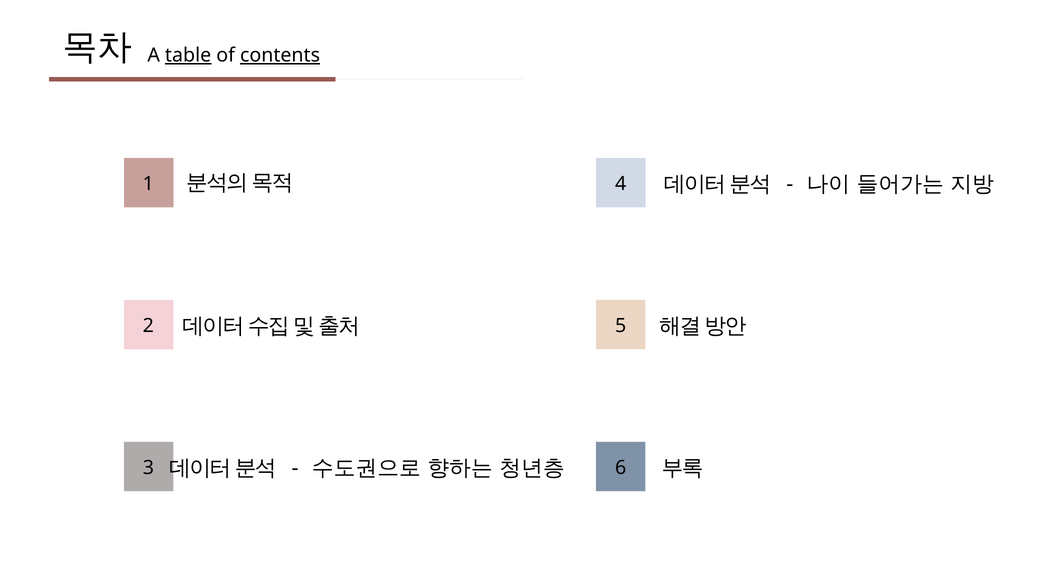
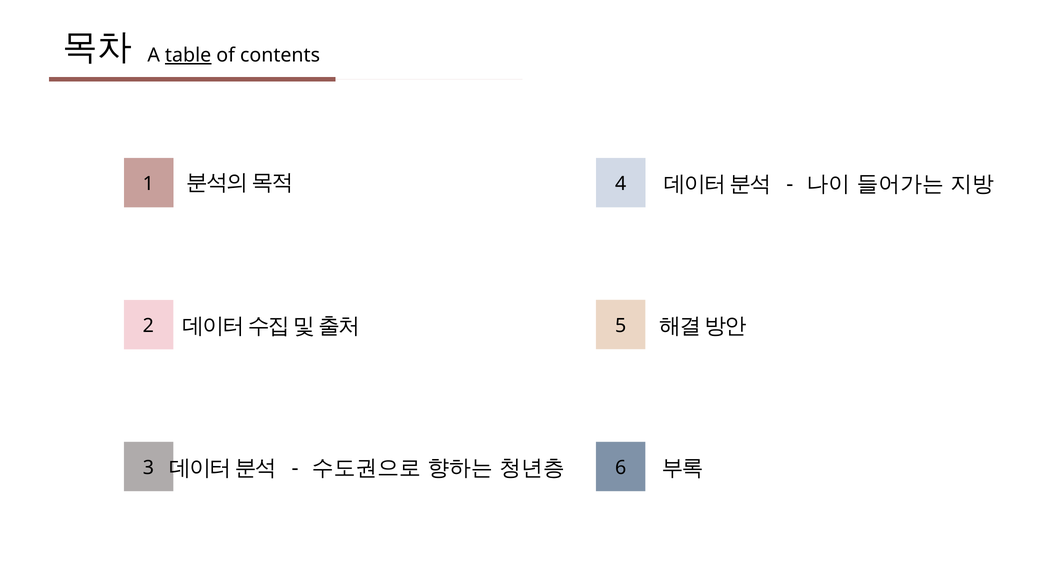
contents underline: present -> none
